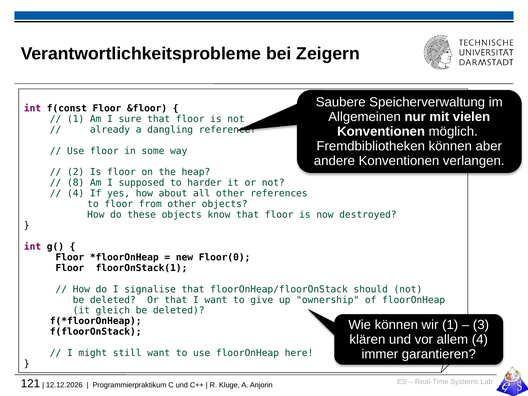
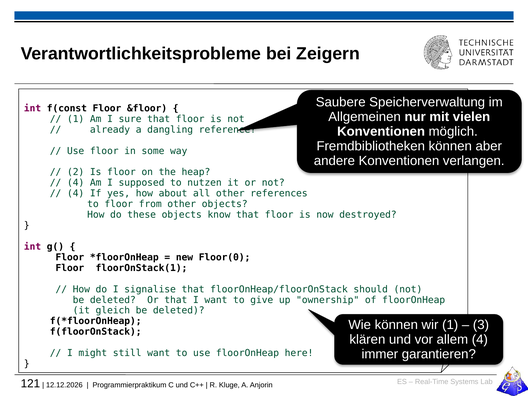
8 at (76, 183): 8 -> 4
harder: harder -> nutzen
